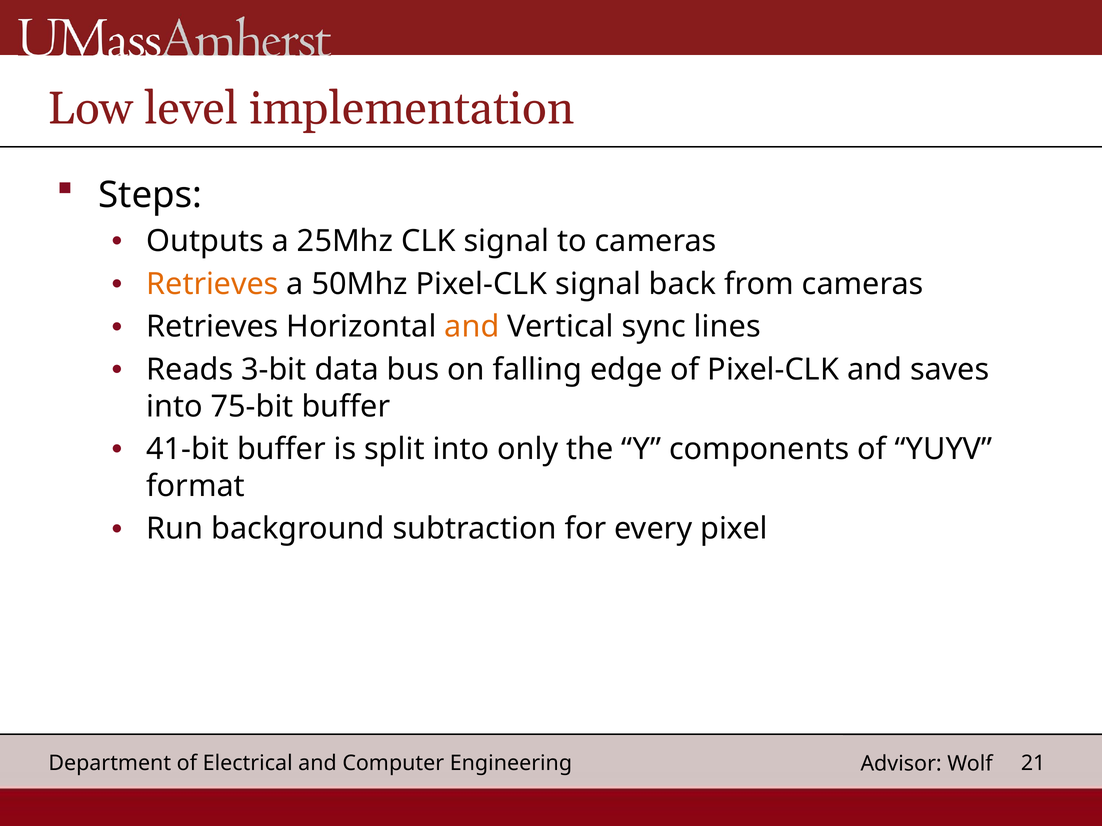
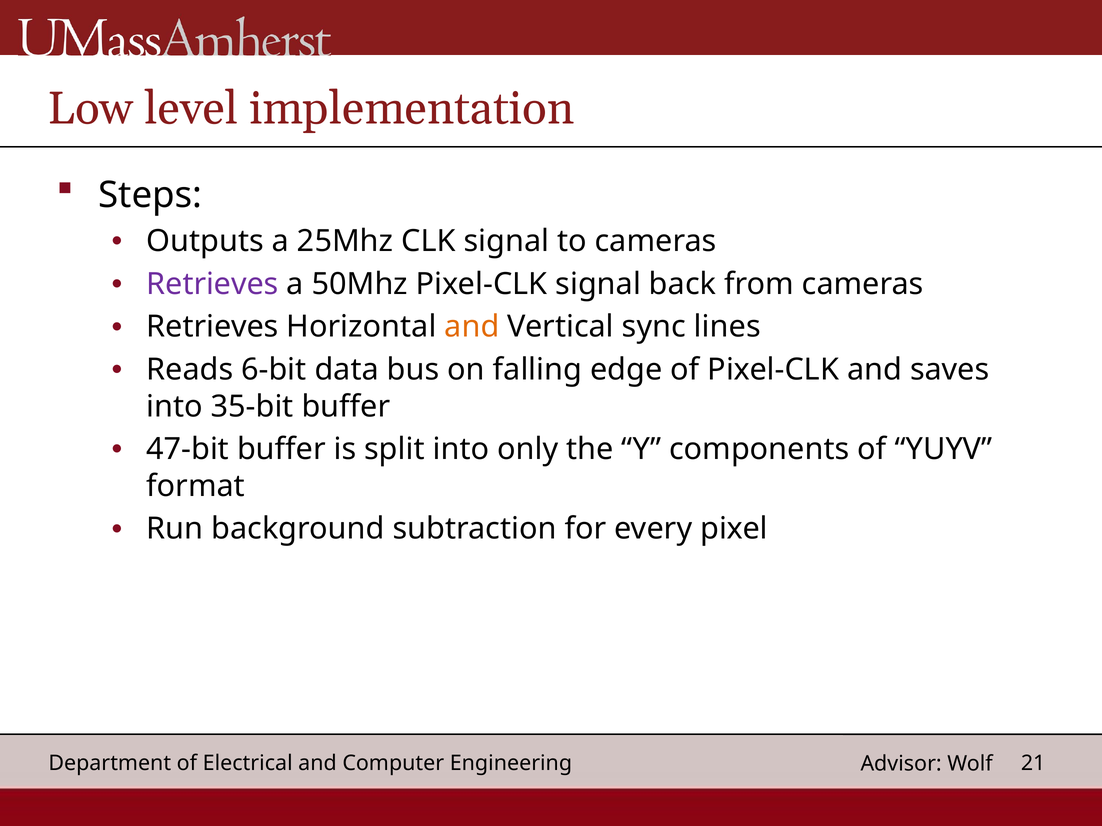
Retrieves at (212, 284) colour: orange -> purple
3-bit: 3-bit -> 6-bit
75-bit: 75-bit -> 35-bit
41-bit: 41-bit -> 47-bit
